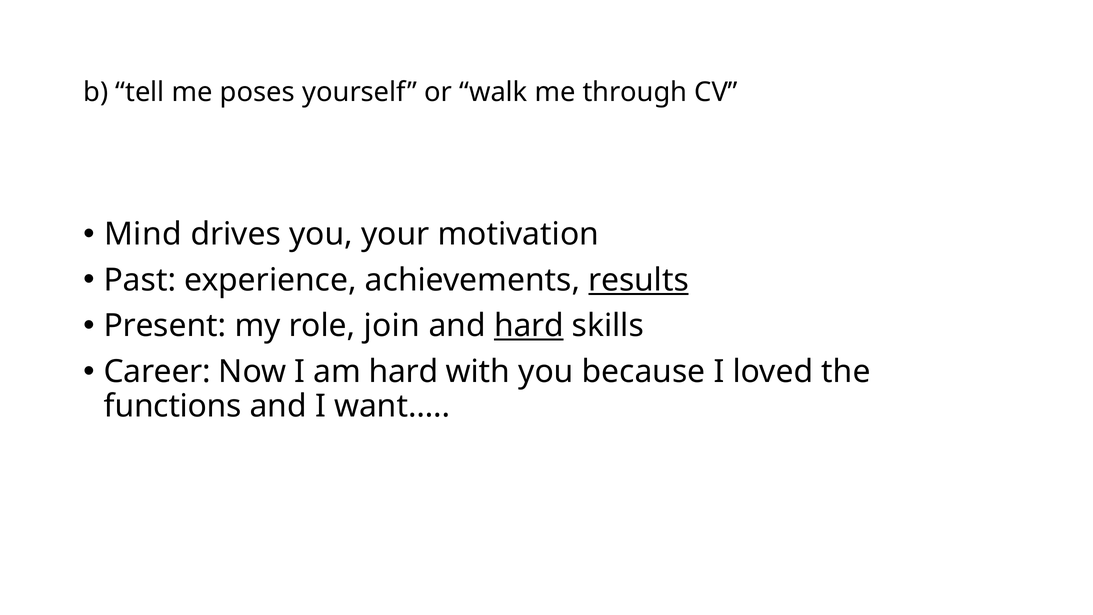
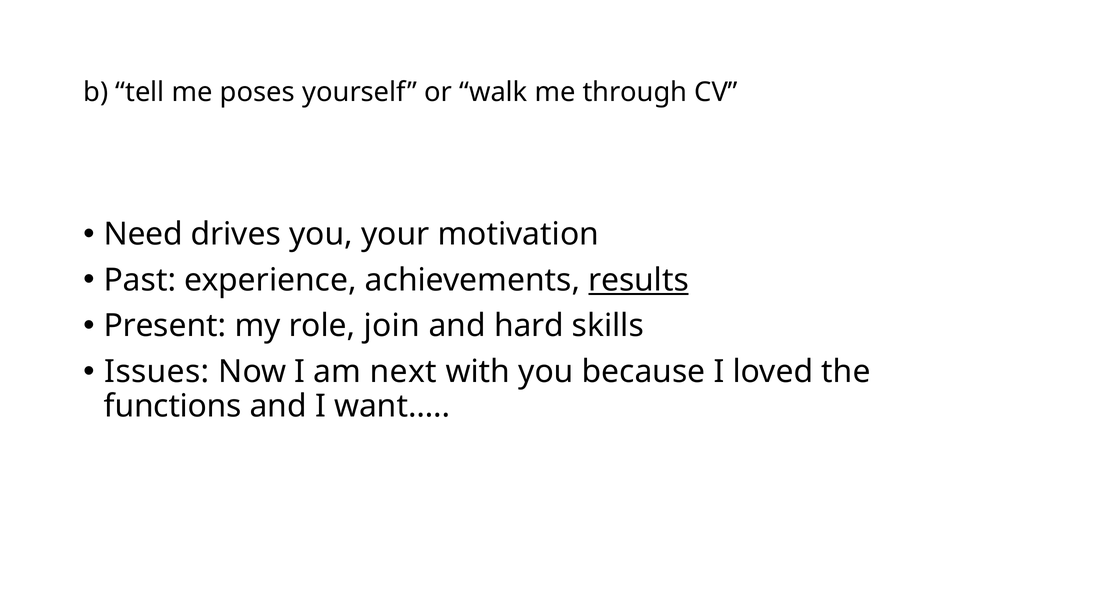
Mind: Mind -> Need
hard at (529, 326) underline: present -> none
Career: Career -> Issues
am hard: hard -> next
